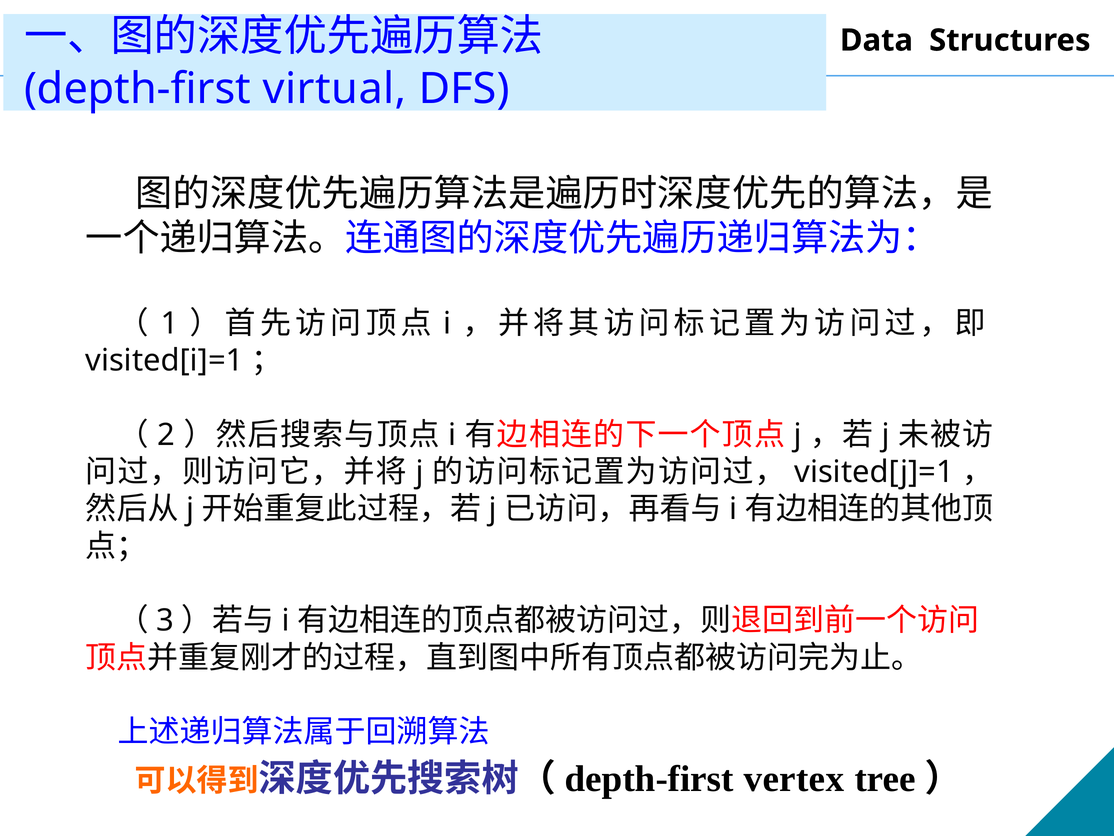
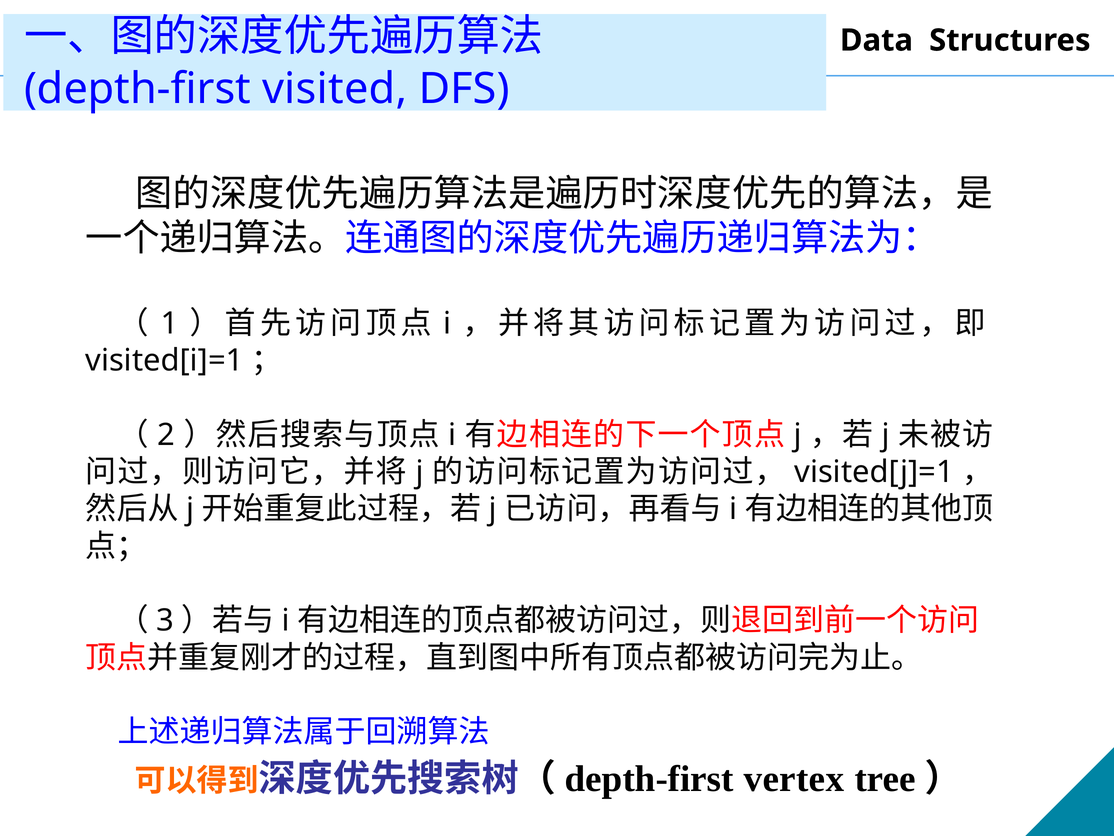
virtual: virtual -> visited
